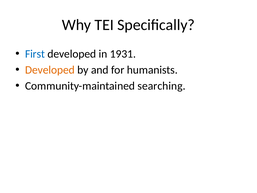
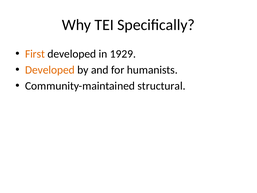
First colour: blue -> orange
1931: 1931 -> 1929
searching: searching -> structural
